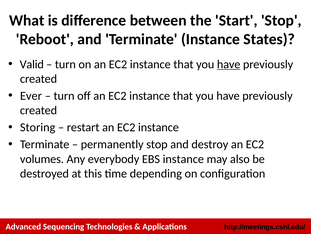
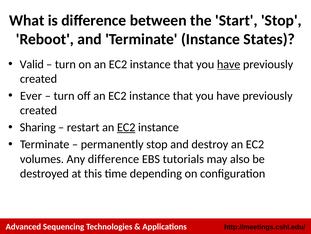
Storing: Storing -> Sharing
EC2 at (126, 127) underline: none -> present
Any everybody: everybody -> difference
EBS instance: instance -> tutorials
